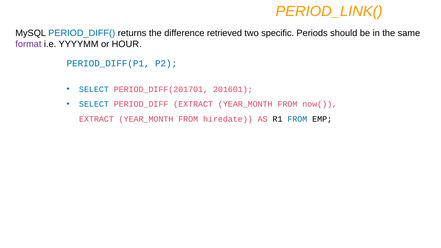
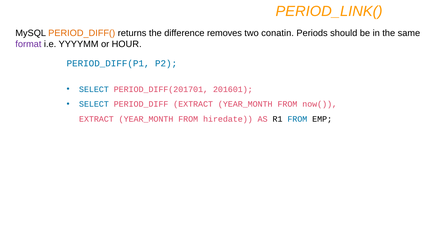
PERIOD_DIFF( colour: blue -> orange
retrieved: retrieved -> removes
specific: specific -> conatin
